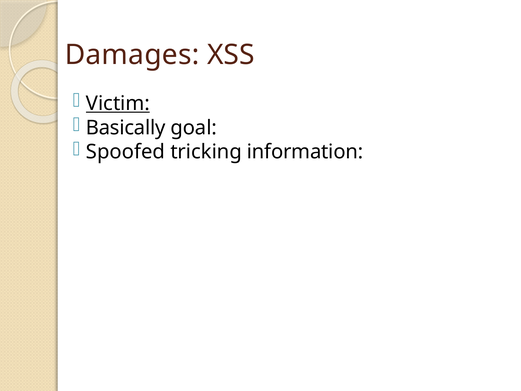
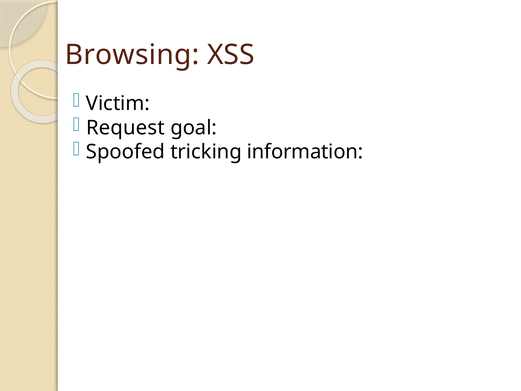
Damages: Damages -> Browsing
Victim underline: present -> none
Basically: Basically -> Request
